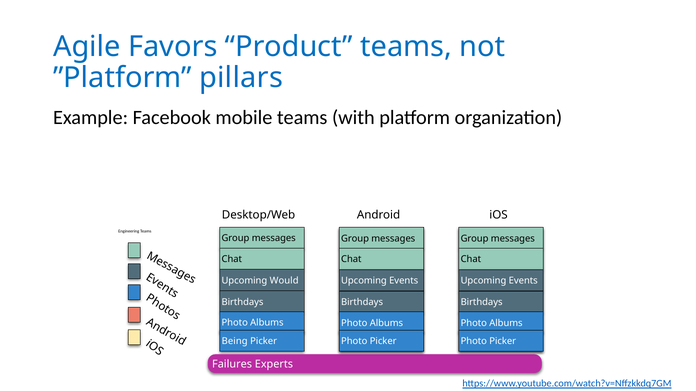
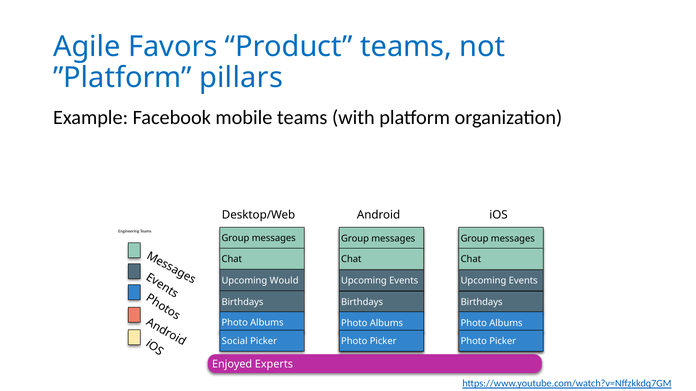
Being: Being -> Social
Failures: Failures -> Enjoyed
